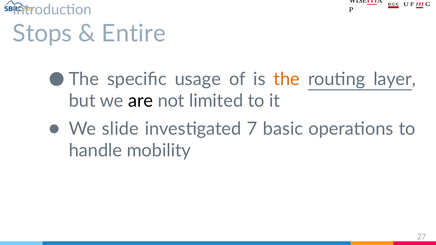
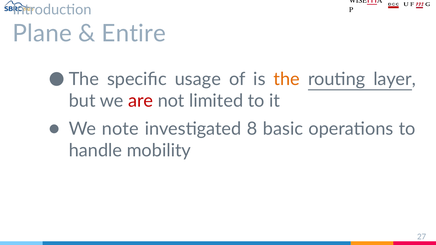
Stops: Stops -> Plane
are colour: black -> red
slide: slide -> note
7: 7 -> 8
